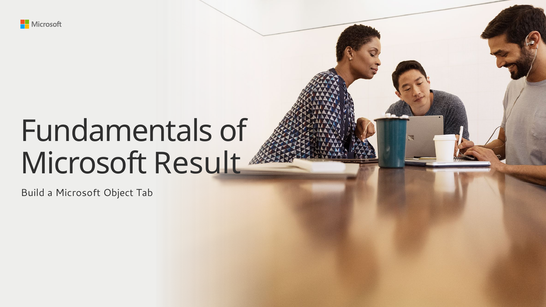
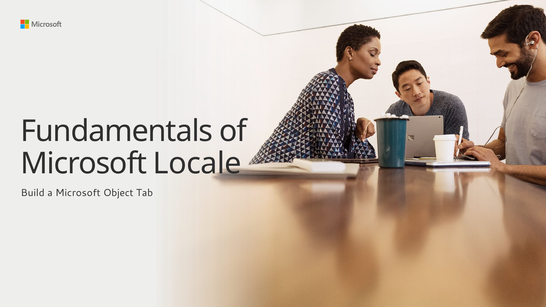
Result: Result -> Locale
